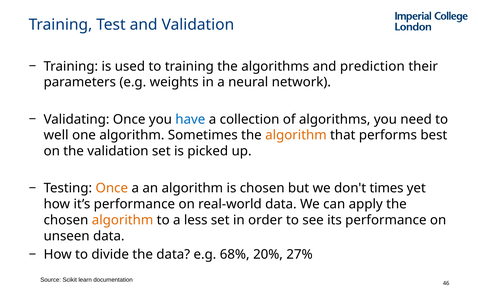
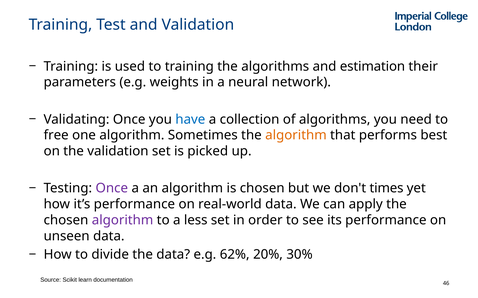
prediction: prediction -> estimation
well: well -> free
Once at (112, 189) colour: orange -> purple
algorithm at (123, 221) colour: orange -> purple
68%: 68% -> 62%
27%: 27% -> 30%
